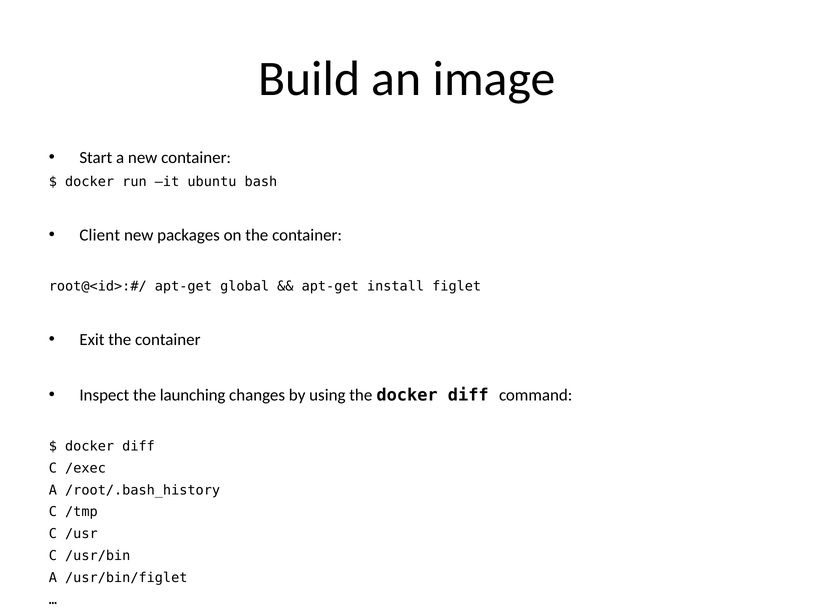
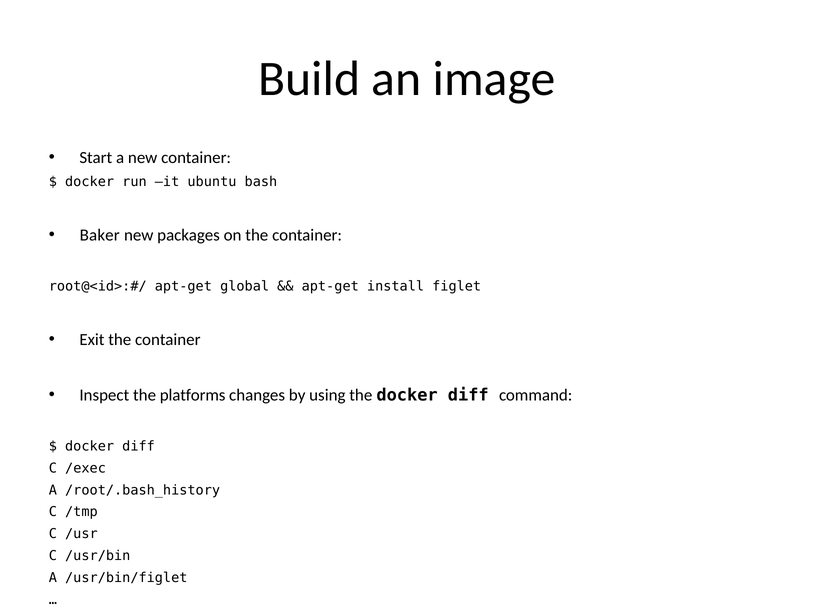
Client: Client -> Baker
launching: launching -> platforms
